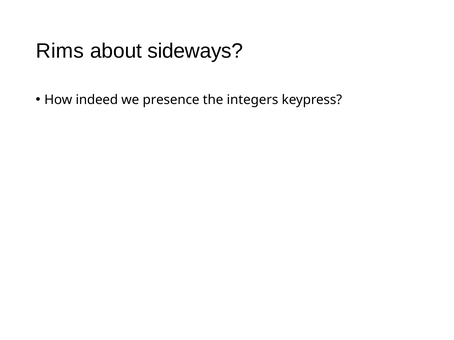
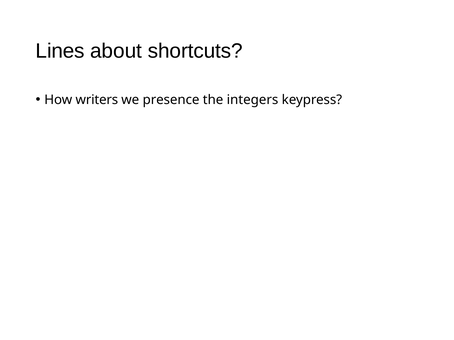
Rims: Rims -> Lines
sideways: sideways -> shortcuts
indeed: indeed -> writers
